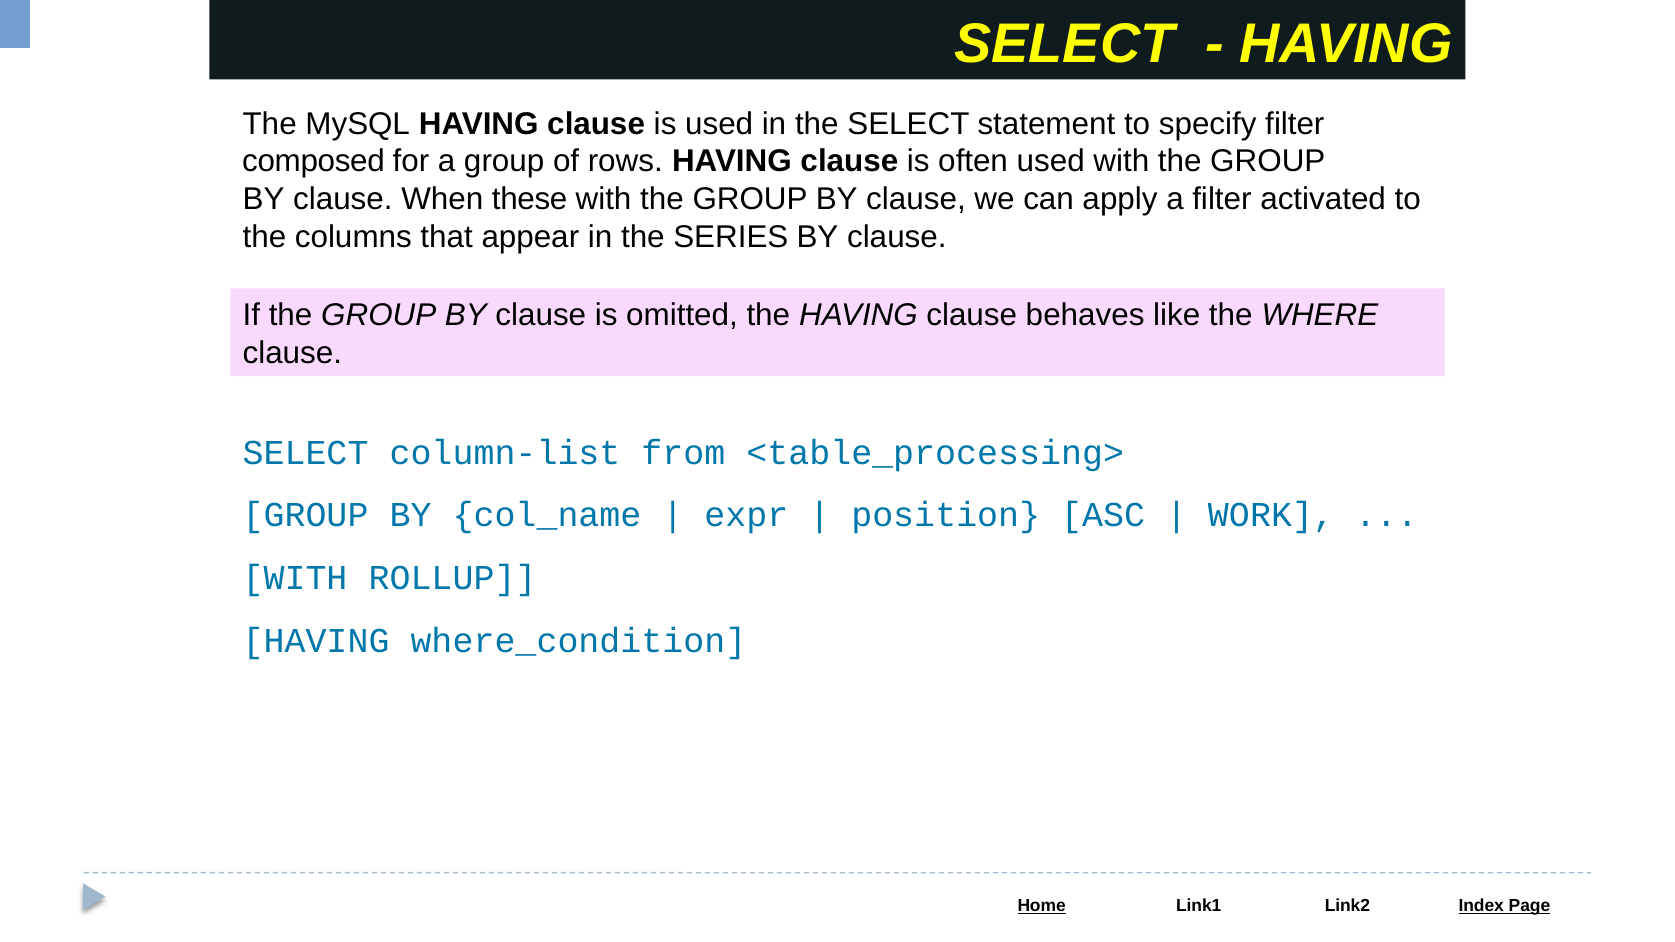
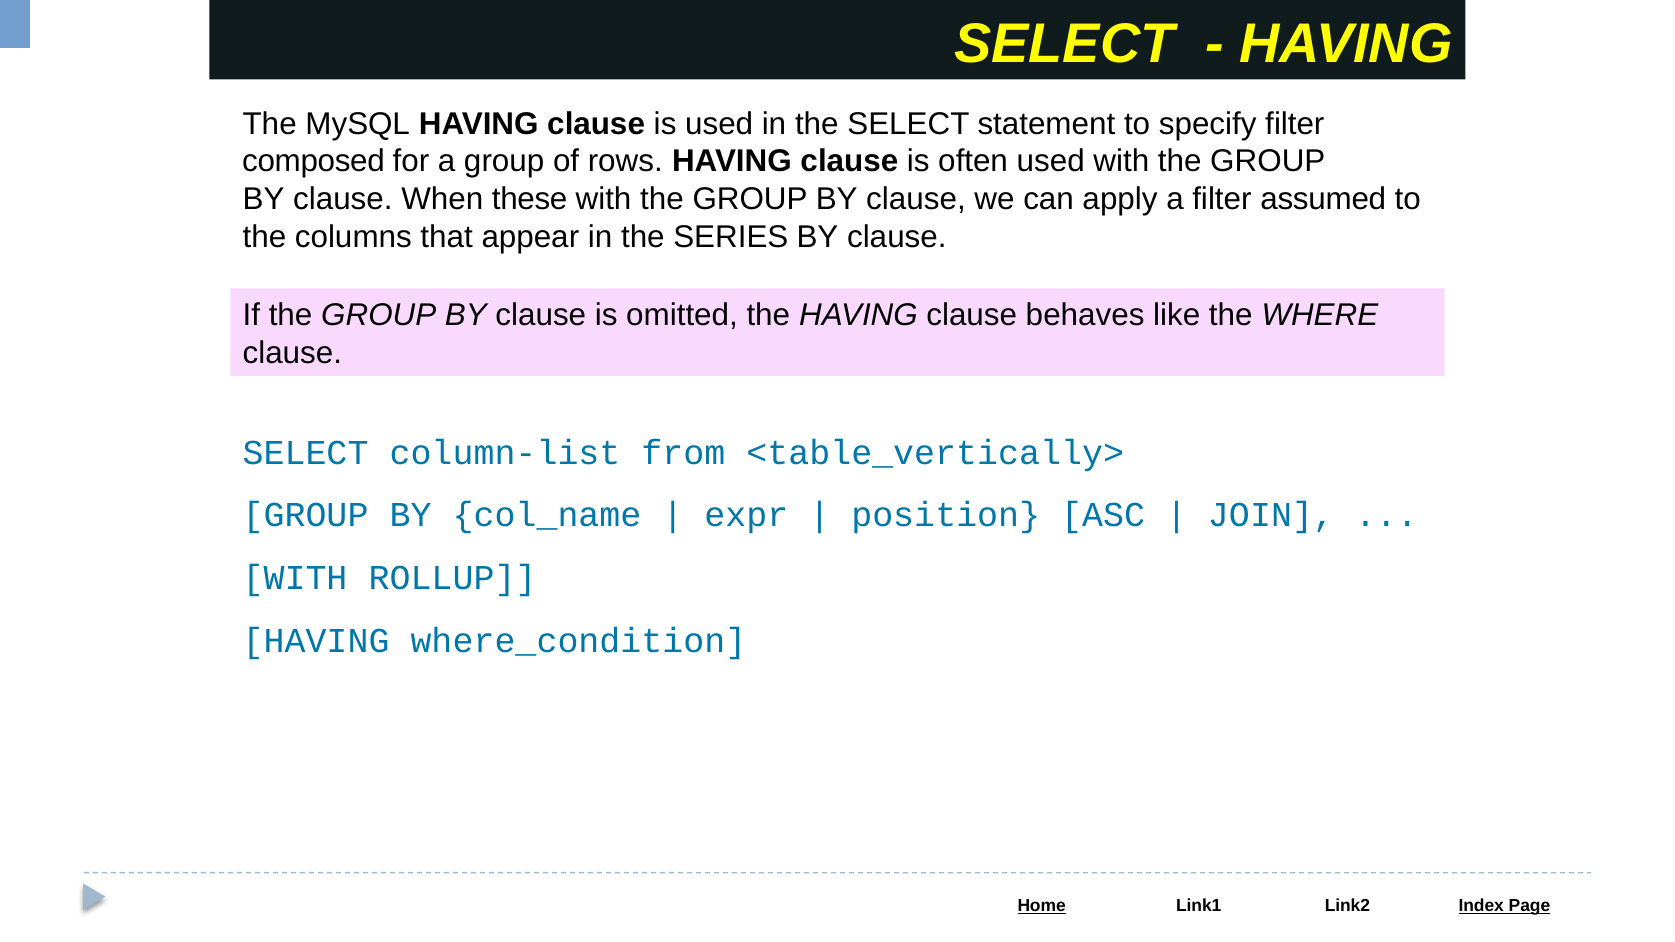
activated: activated -> assumed
<table_processing>: <table_processing> -> <table_vertically>
WORK: WORK -> JOIN
